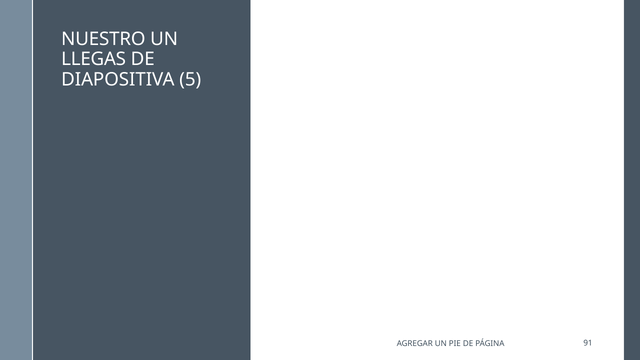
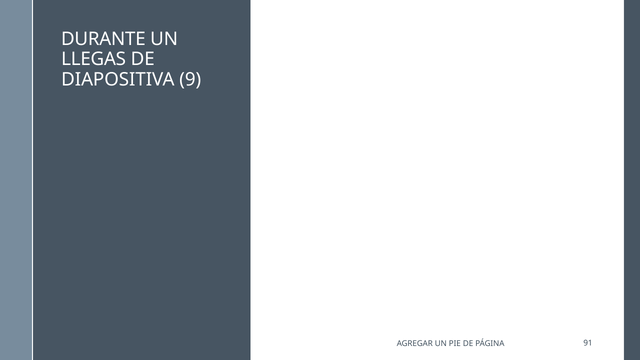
NUESTRO: NUESTRO -> DURANTE
5: 5 -> 9
